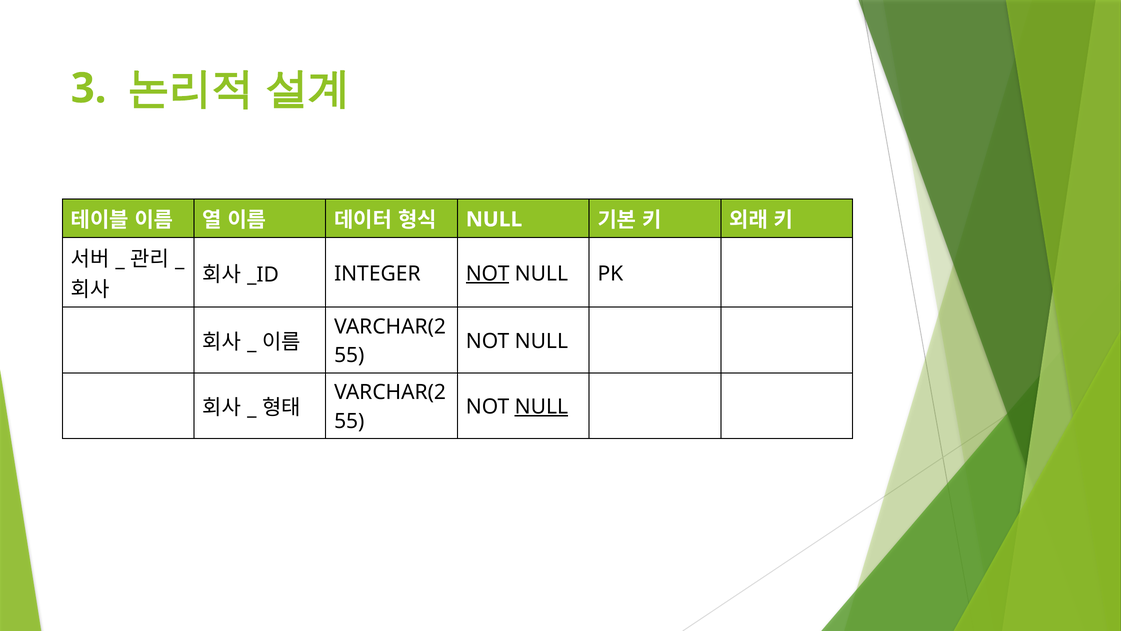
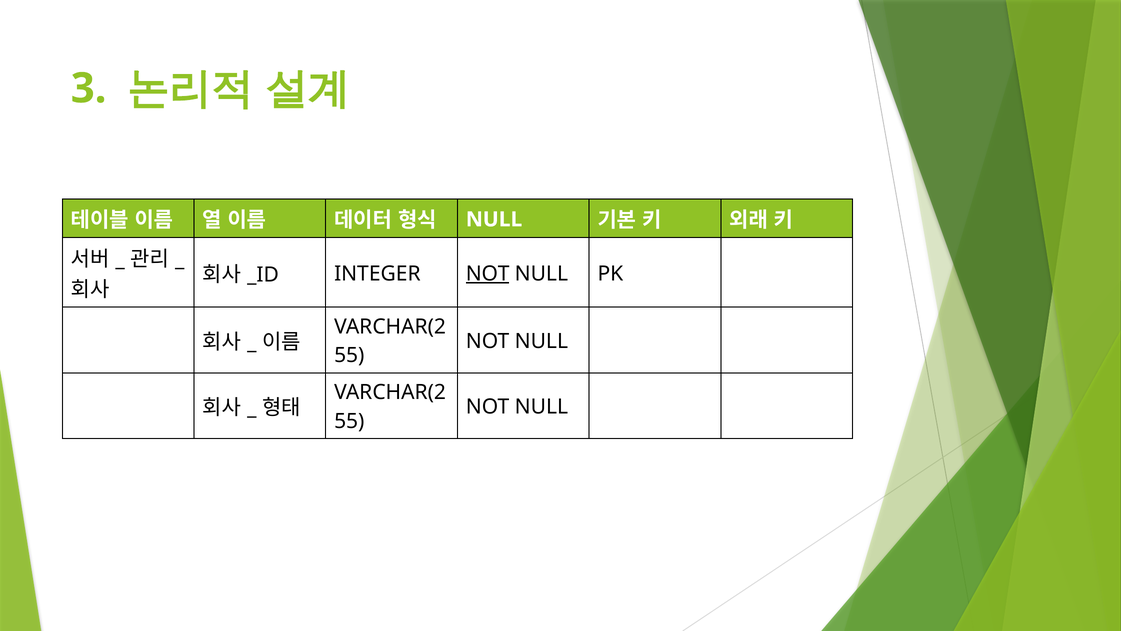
NULL at (541, 407) underline: present -> none
